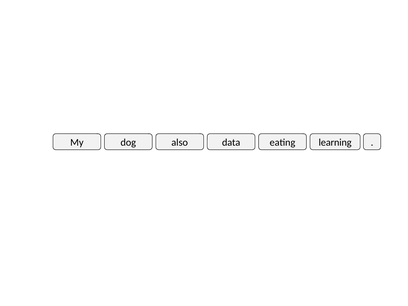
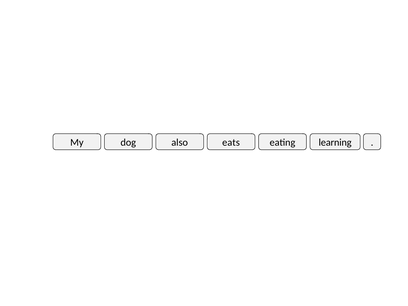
data: data -> eats
